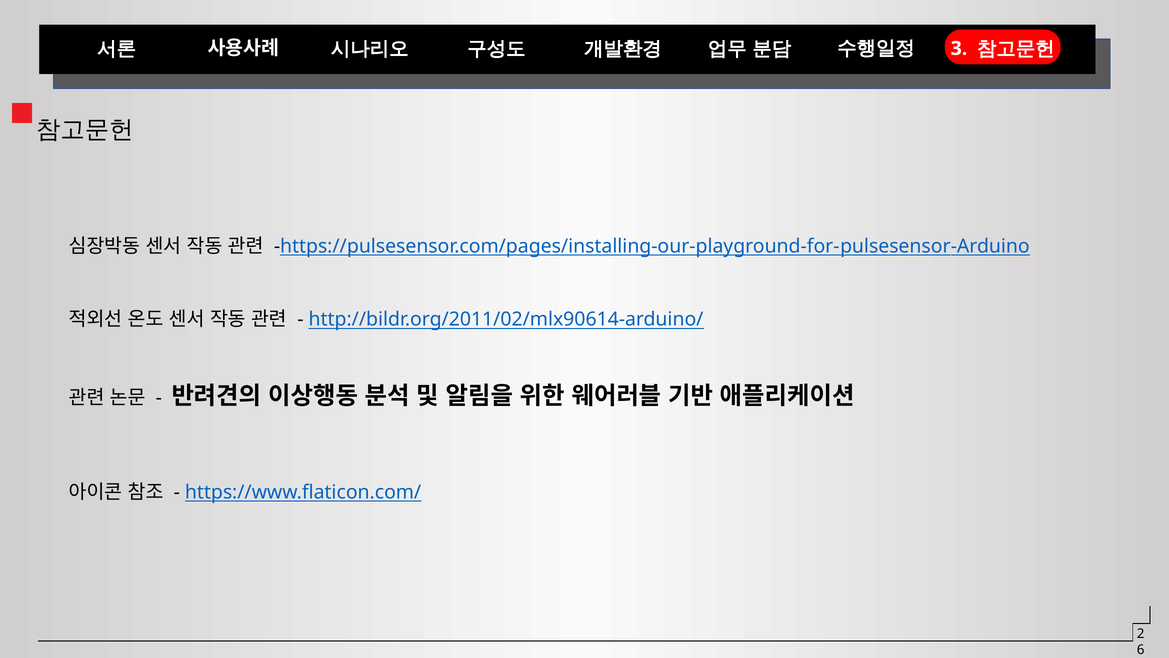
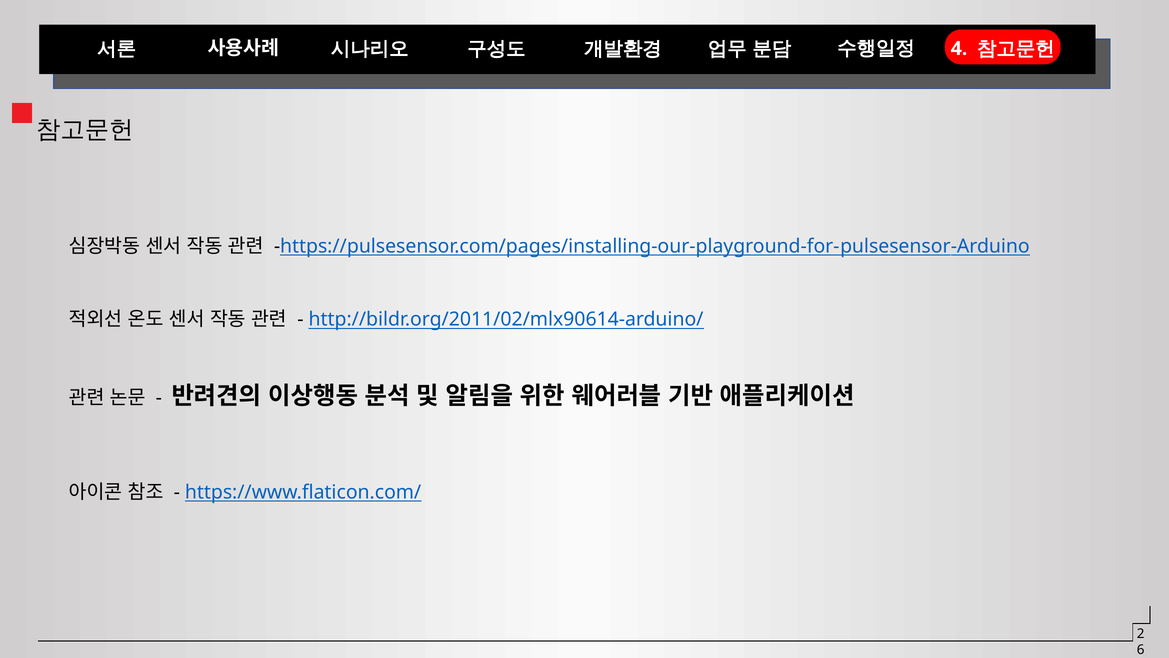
3: 3 -> 4
